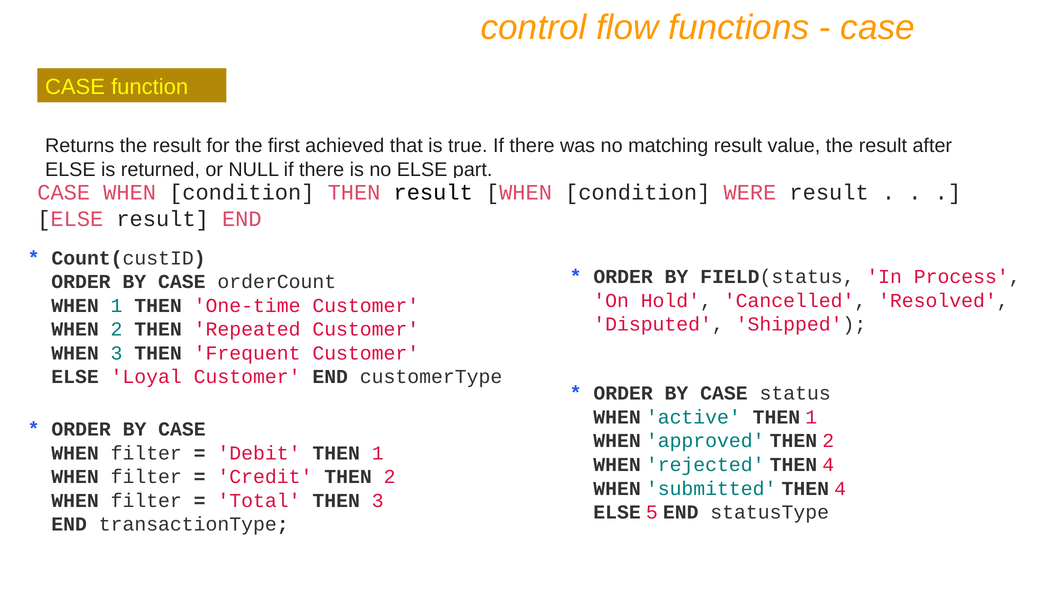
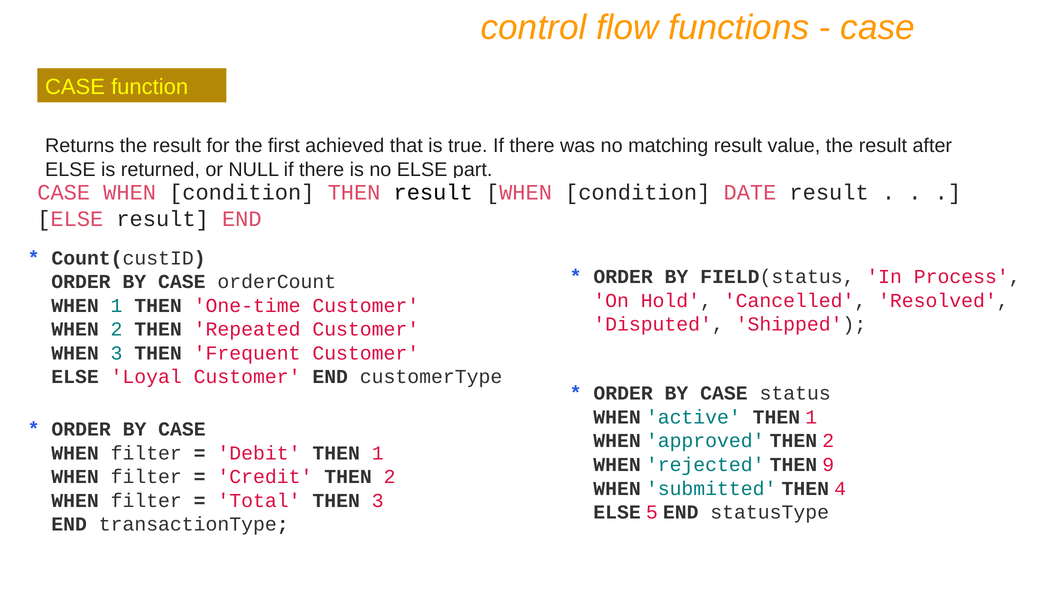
WERE: WERE -> DATE
rejected THEN 4: 4 -> 9
